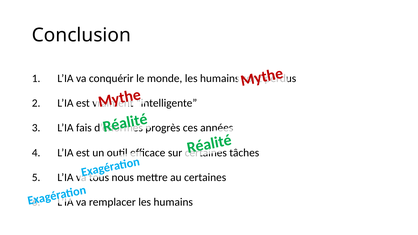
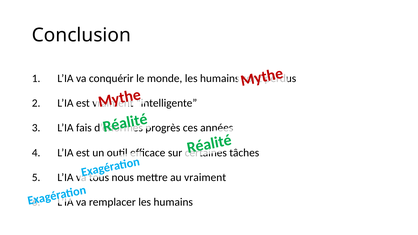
au certaines: certaines -> vraiment
